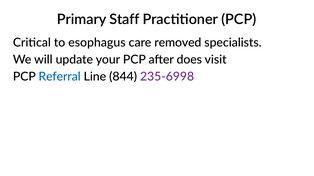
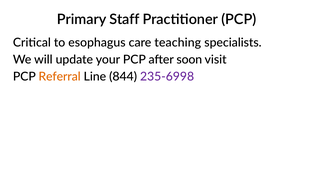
removed: removed -> teaching
does: does -> soon
Referral colour: blue -> orange
